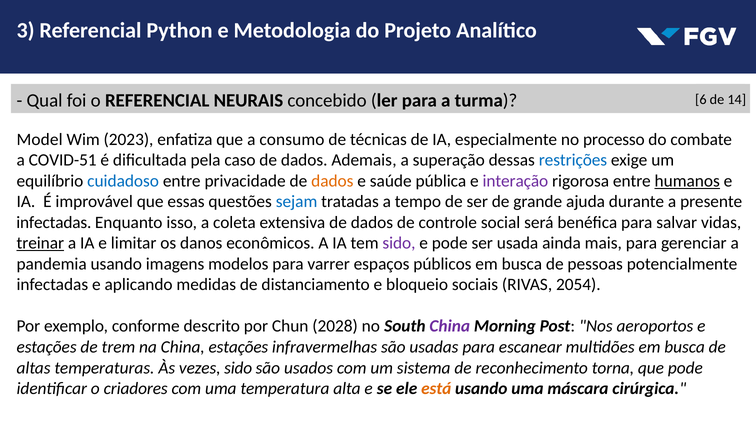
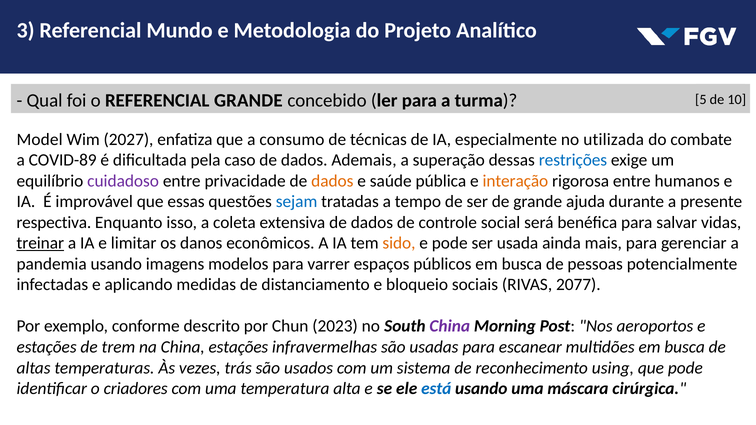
Python: Python -> Mundo
REFERENCIAL NEURAIS: NEURAIS -> GRANDE
6: 6 -> 5
14: 14 -> 10
2023: 2023 -> 2027
processo: processo -> utilizada
COVID-51: COVID-51 -> COVID-89
cuidadoso colour: blue -> purple
interação colour: purple -> orange
humanos underline: present -> none
infectadas at (54, 223): infectadas -> respectiva
sido at (399, 243) colour: purple -> orange
2054: 2054 -> 2077
2028: 2028 -> 2023
vezes sido: sido -> trás
torna: torna -> using
está colour: orange -> blue
